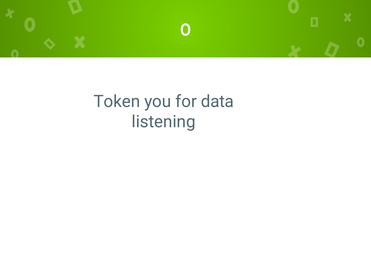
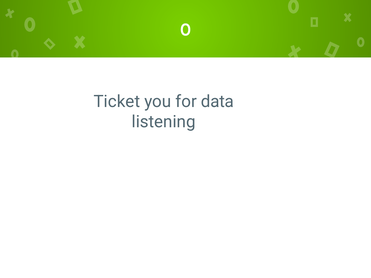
Token: Token -> Ticket
